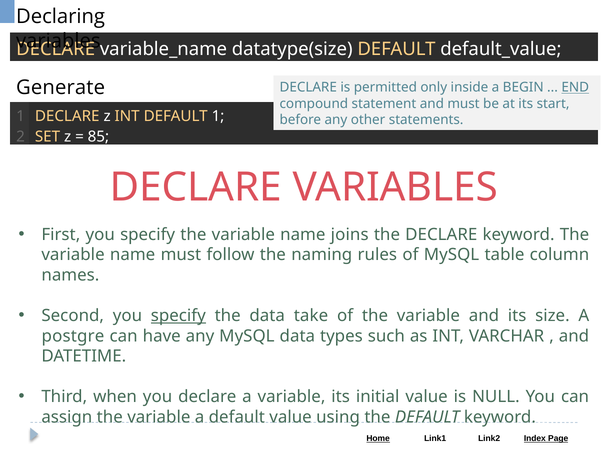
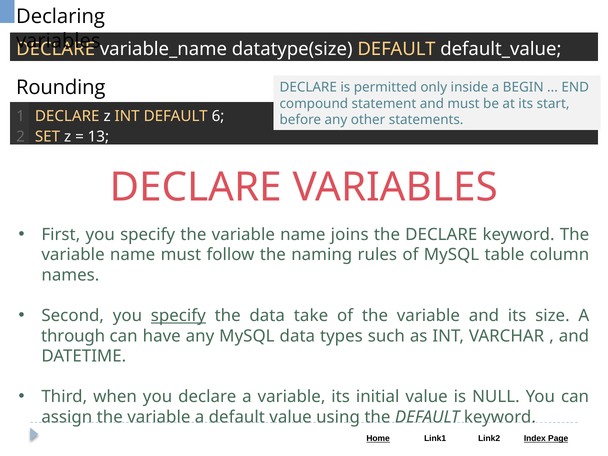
Generate: Generate -> Rounding
END underline: present -> none
DEFAULT 1: 1 -> 6
85: 85 -> 13
postgre: postgre -> through
